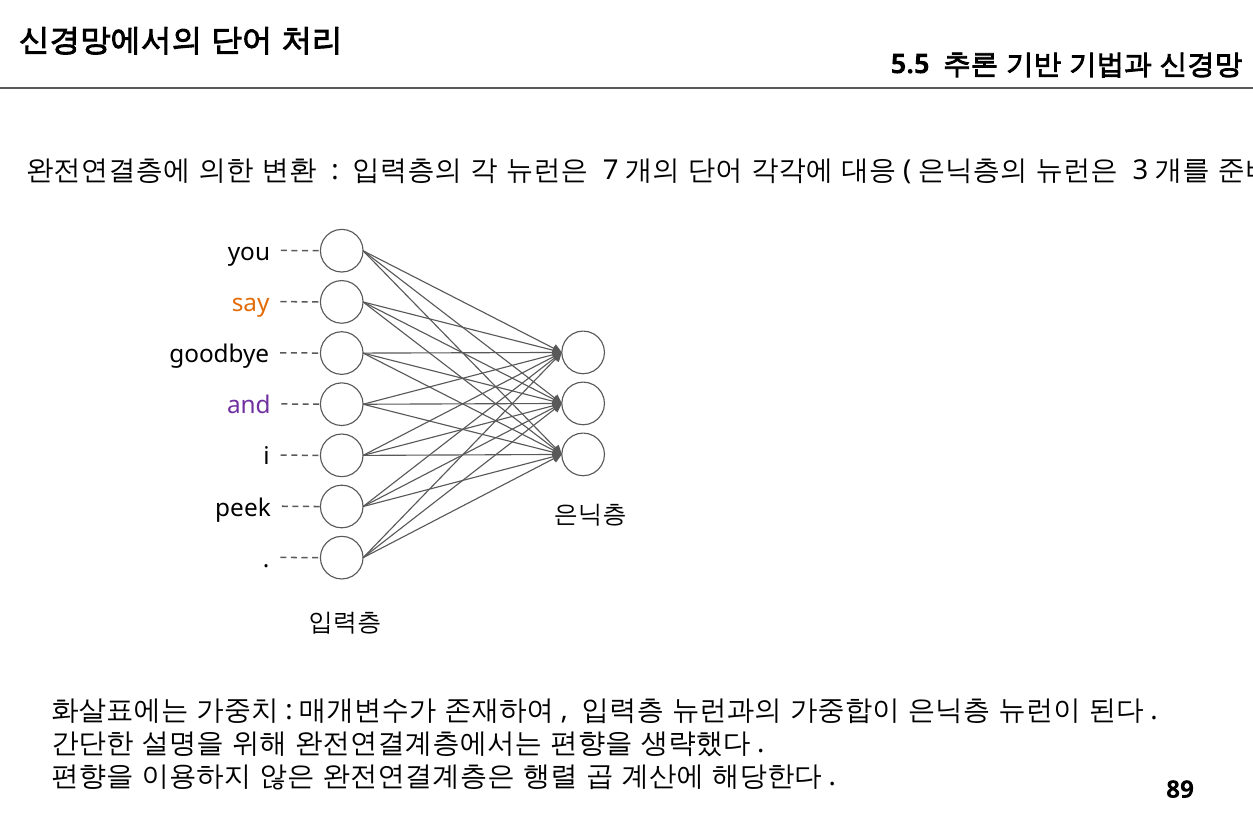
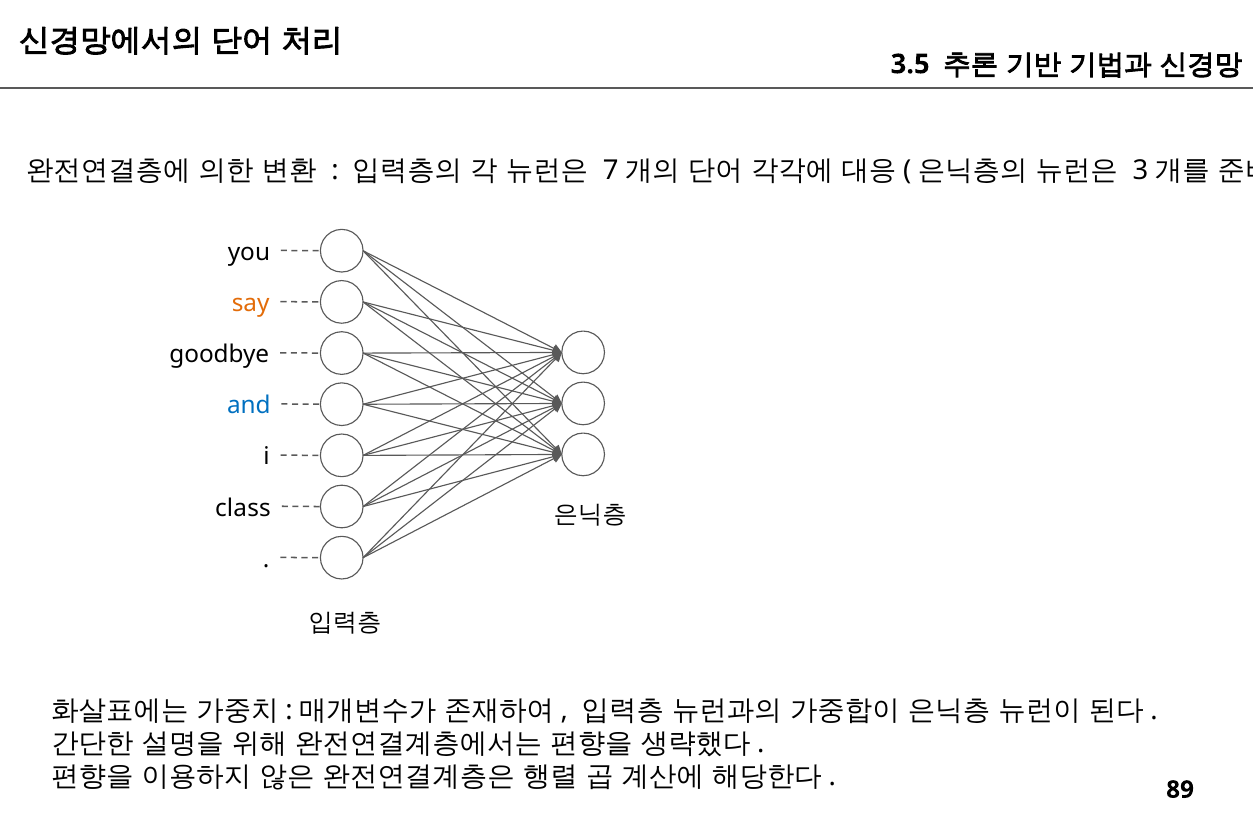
5.5: 5.5 -> 3.5
and colour: purple -> blue
peek: peek -> class
